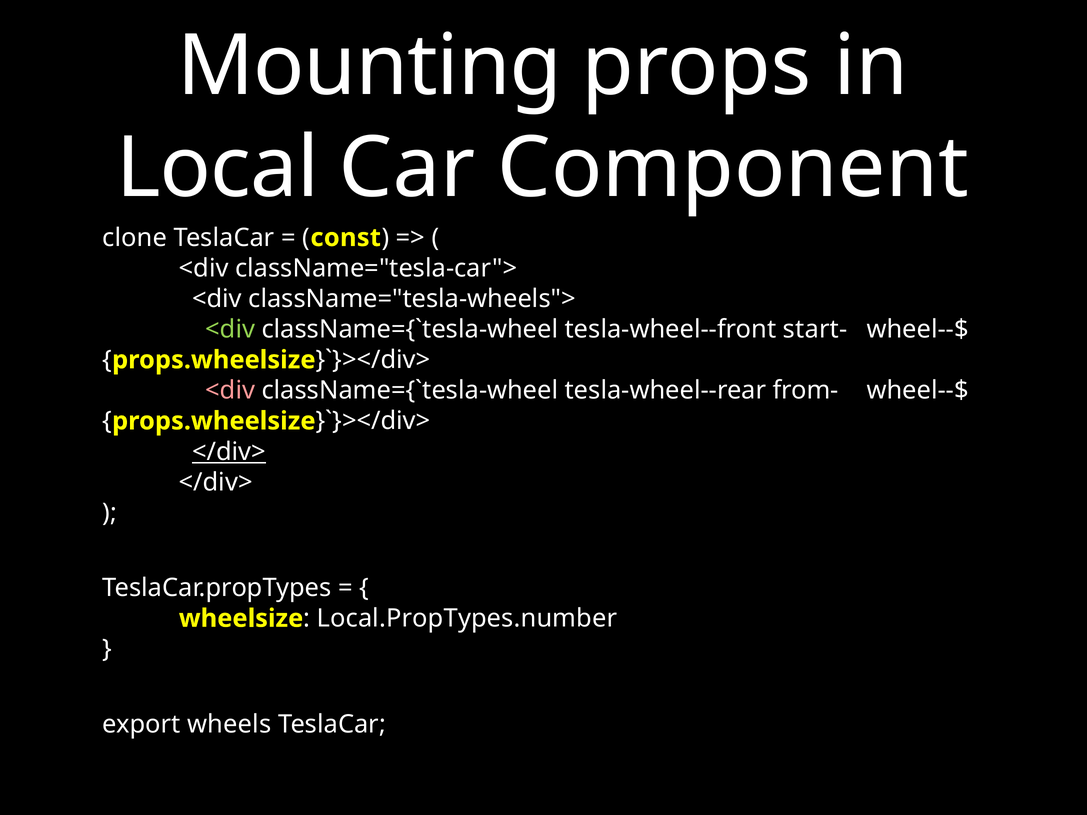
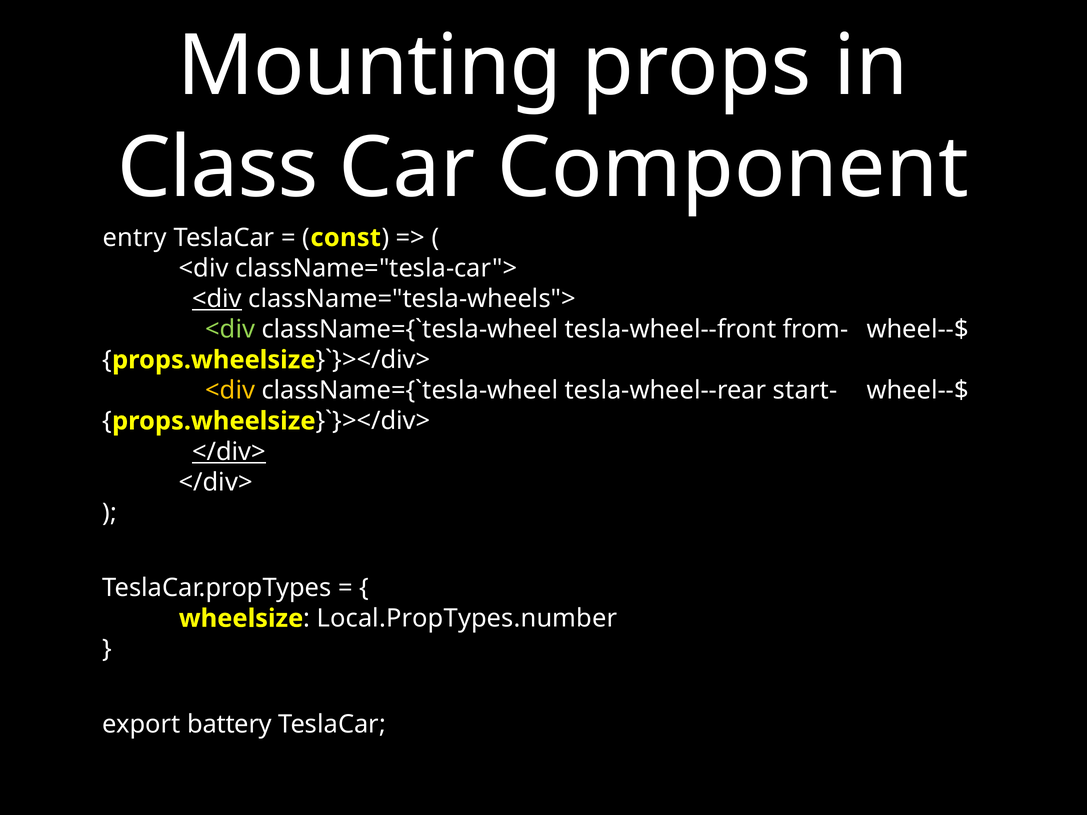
Local: Local -> Class
clone: clone -> entry
<div at (217, 299) underline: none -> present
start-: start- -> from-
<div at (230, 391) colour: pink -> yellow
from-: from- -> start-
wheels: wheels -> battery
